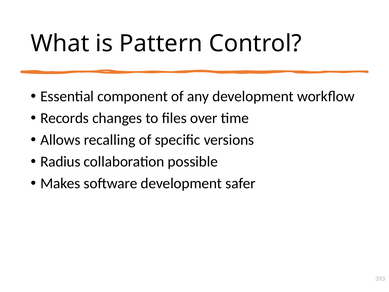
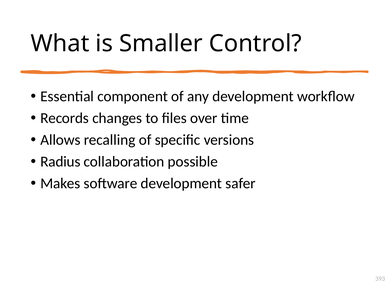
Pattern: Pattern -> Smaller
